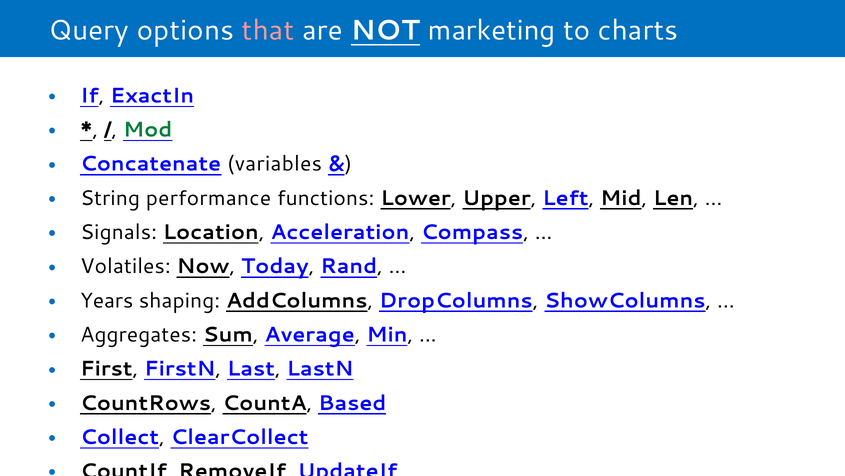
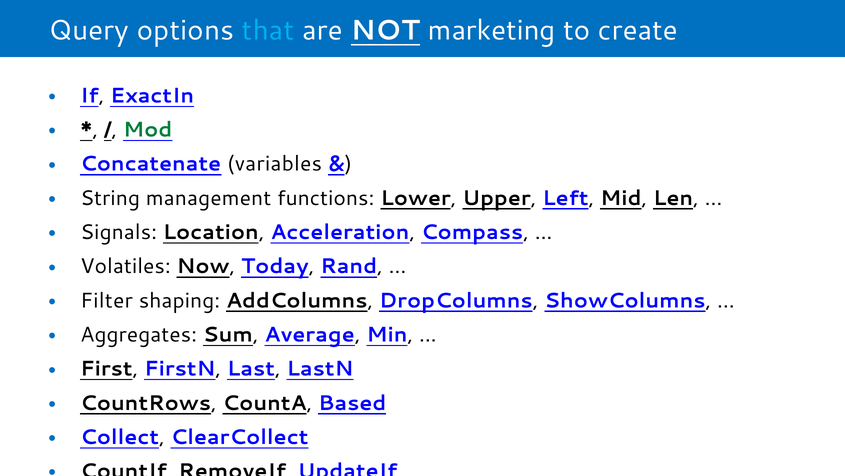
that colour: pink -> light blue
charts: charts -> create
performance: performance -> management
Years: Years -> Filter
